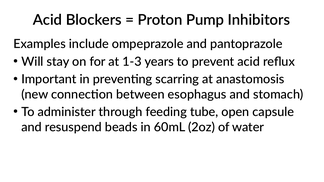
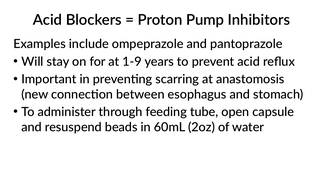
1-3: 1-3 -> 1-9
